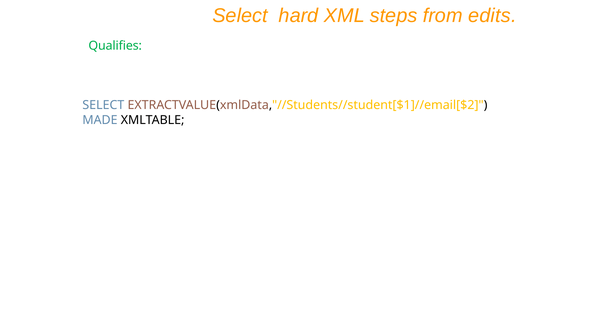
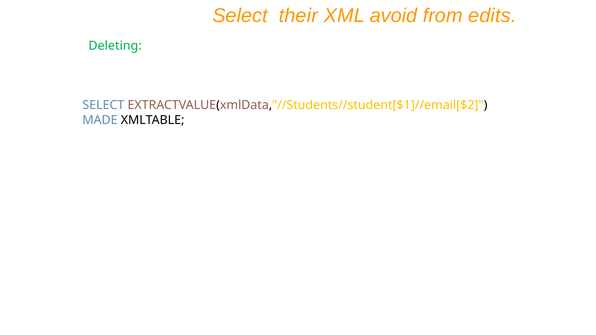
hard: hard -> their
steps: steps -> avoid
Qualifies: Qualifies -> Deleting
